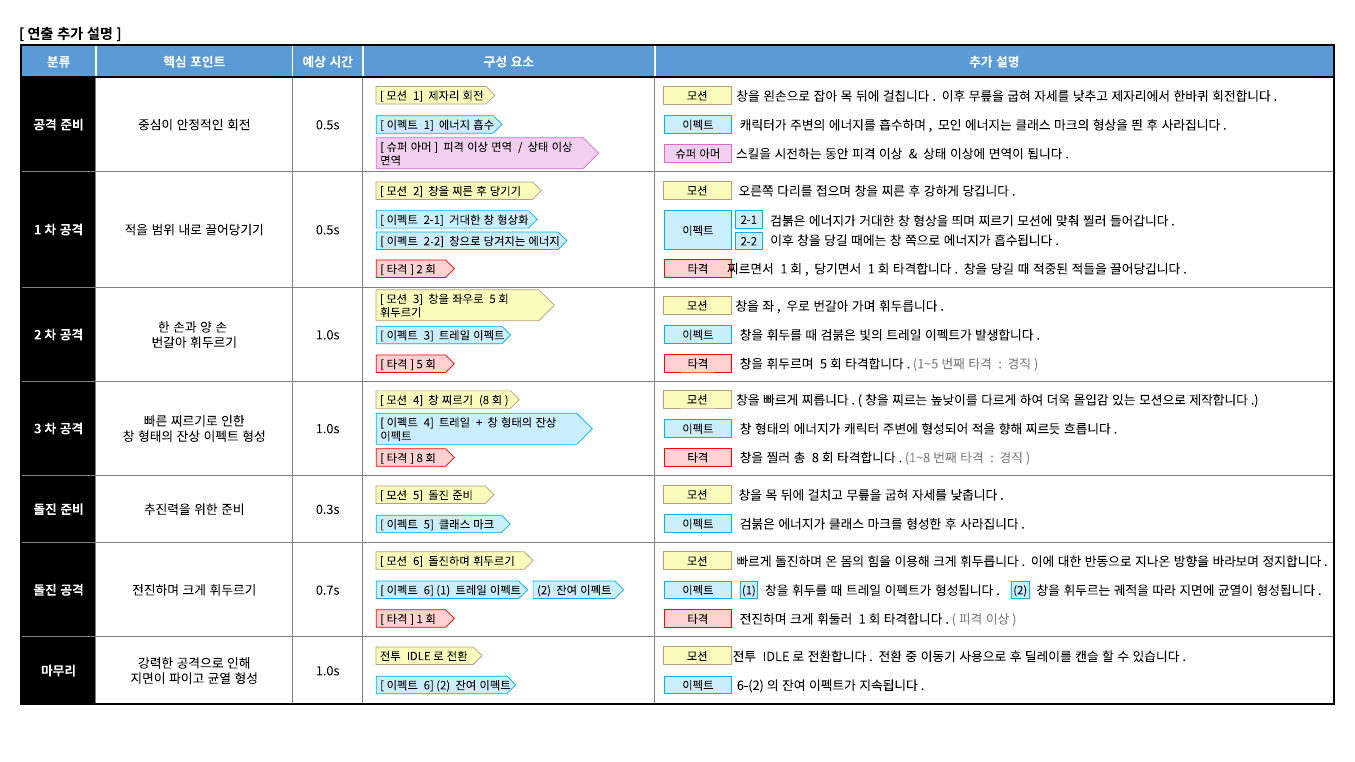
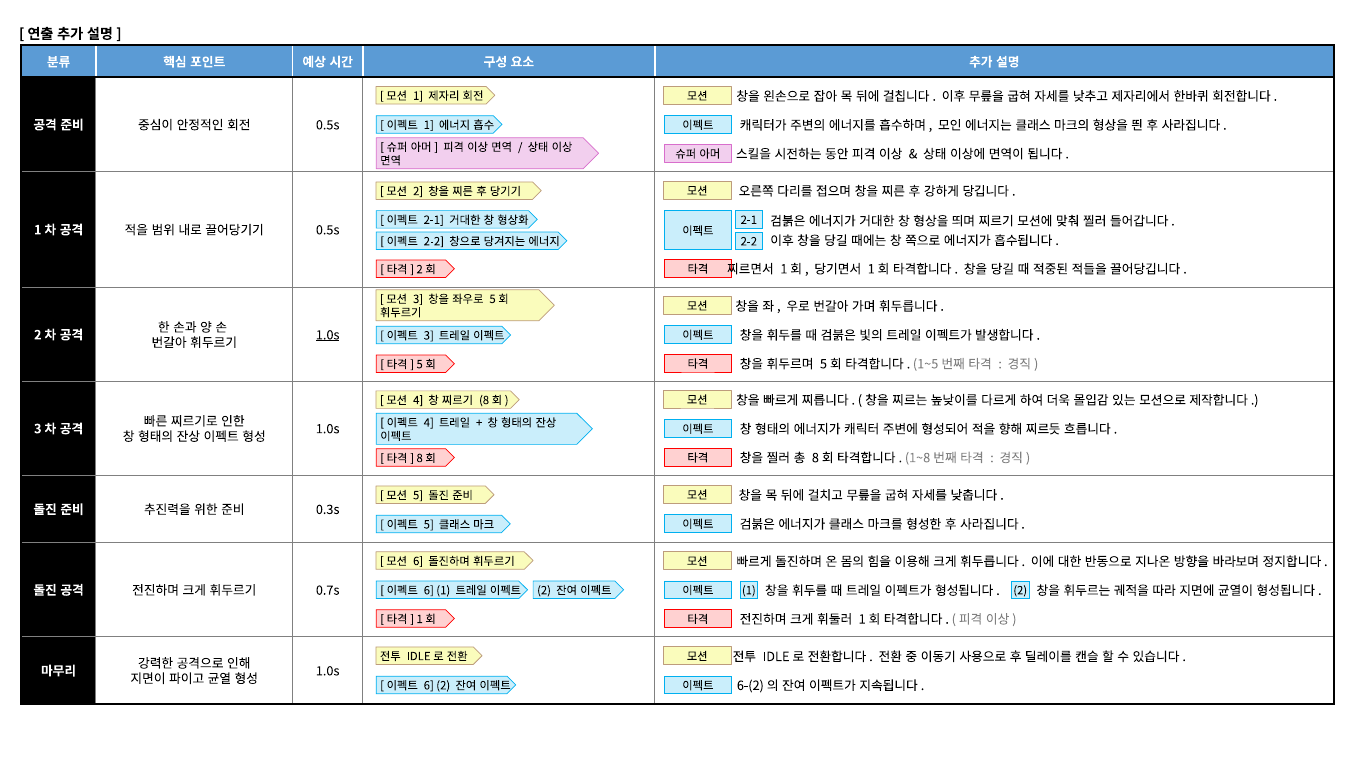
1.0s at (328, 335) underline: none -> present
